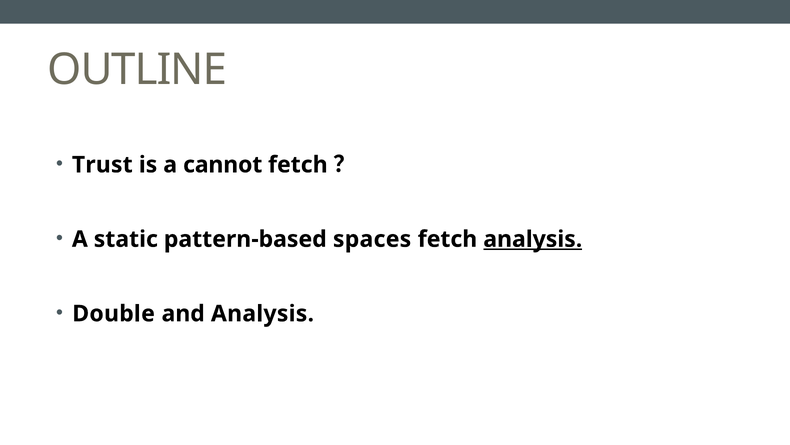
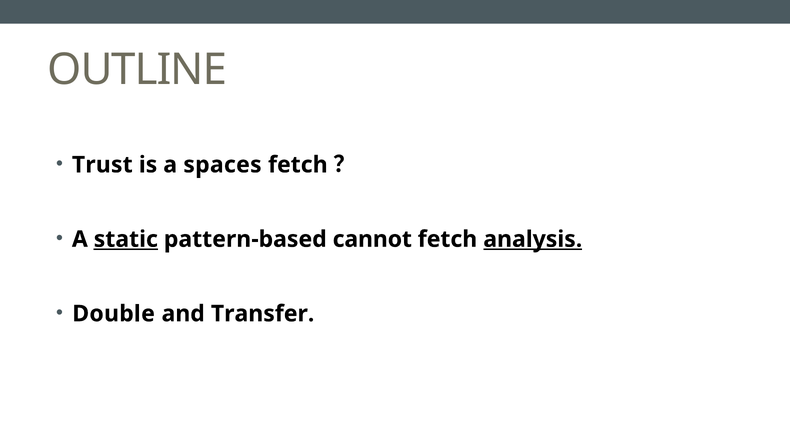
cannot: cannot -> spaces
static underline: none -> present
spaces: spaces -> cannot
and Analysis: Analysis -> Transfer
